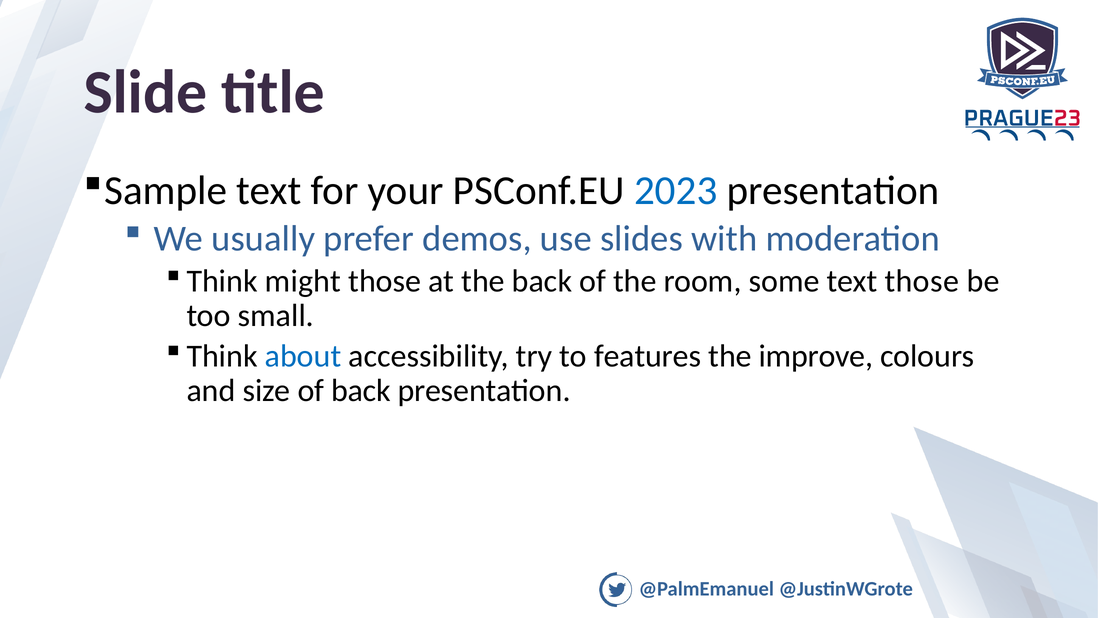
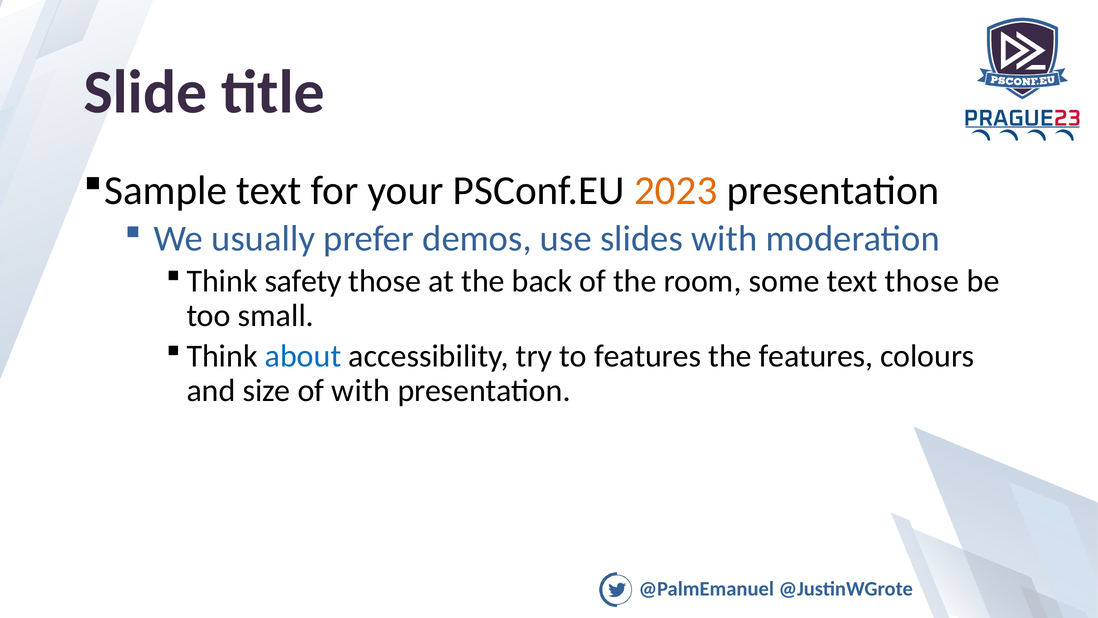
2023 colour: blue -> orange
might: might -> safety
the improve: improve -> features
of back: back -> with
